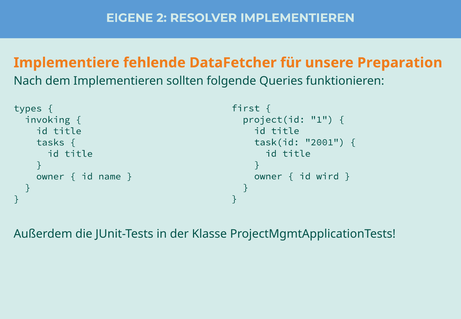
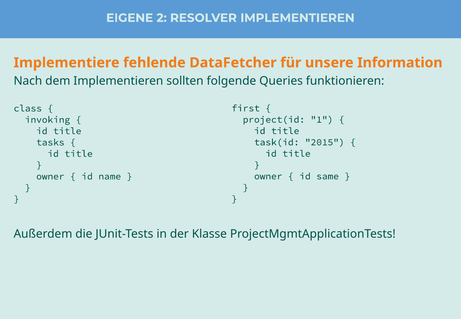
Preparation: Preparation -> Information
types: types -> class
2001: 2001 -> 2015
wird: wird -> same
